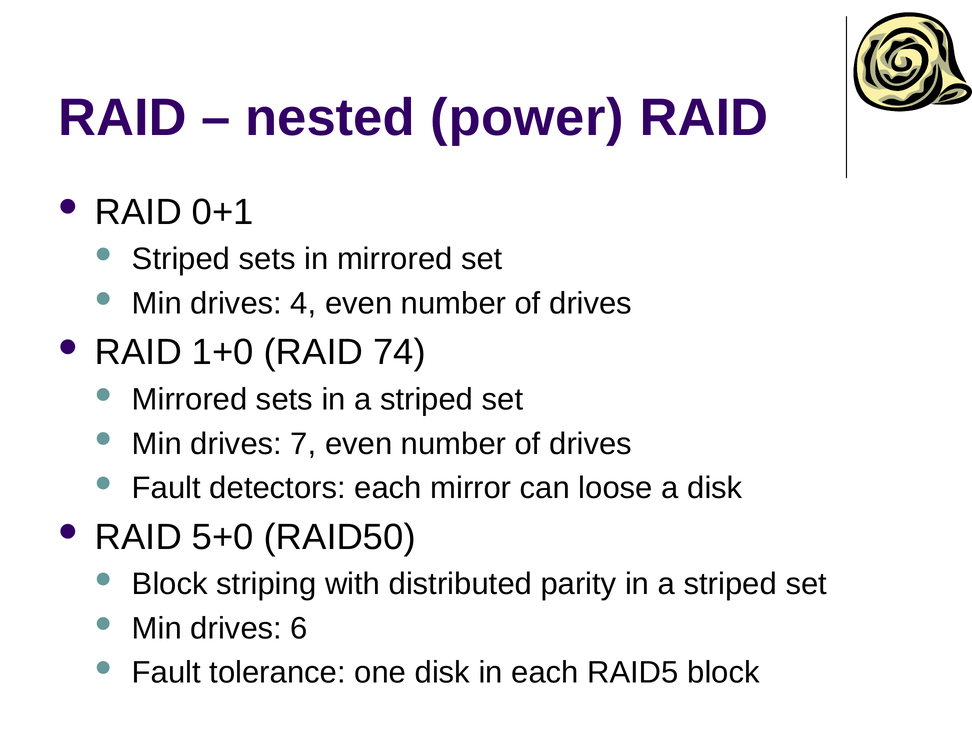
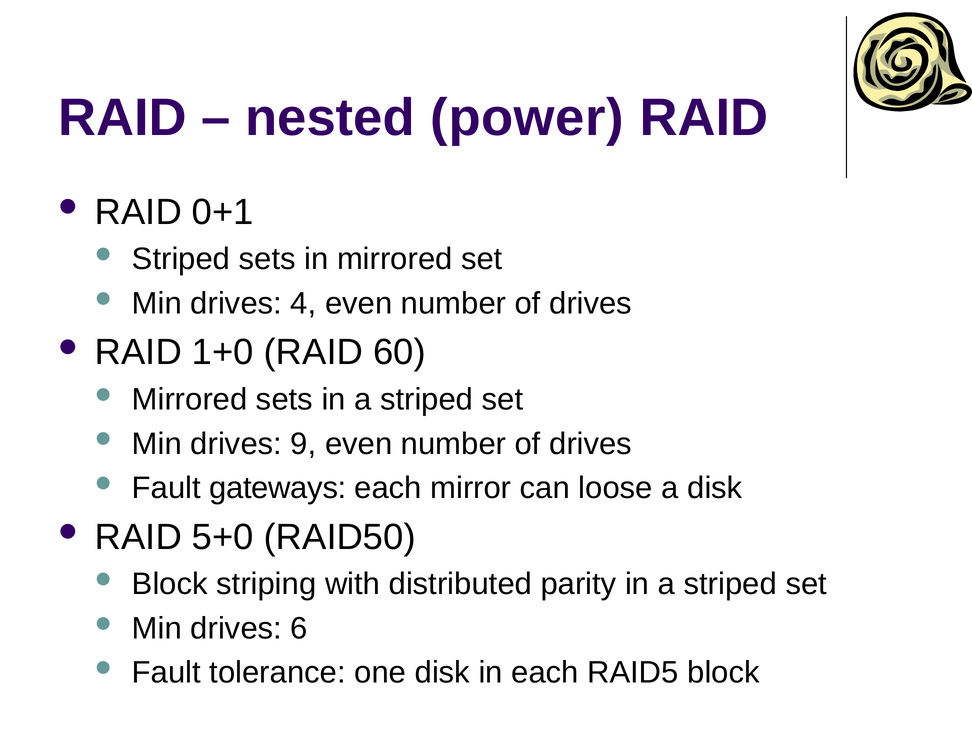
74: 74 -> 60
7: 7 -> 9
detectors: detectors -> gateways
